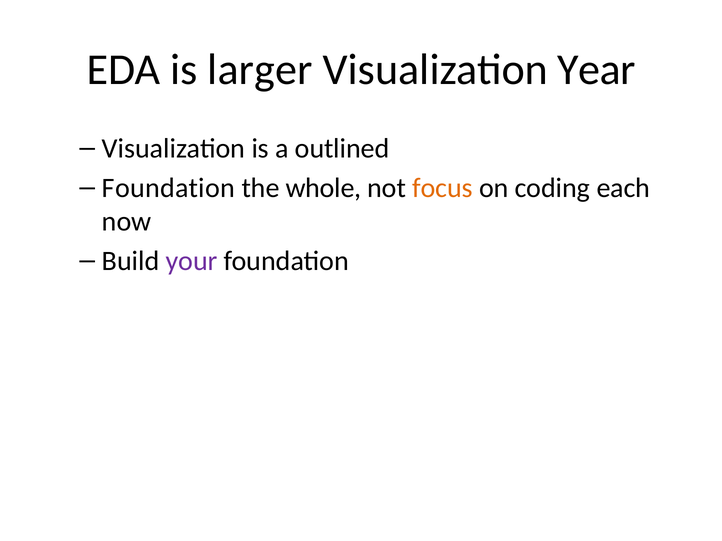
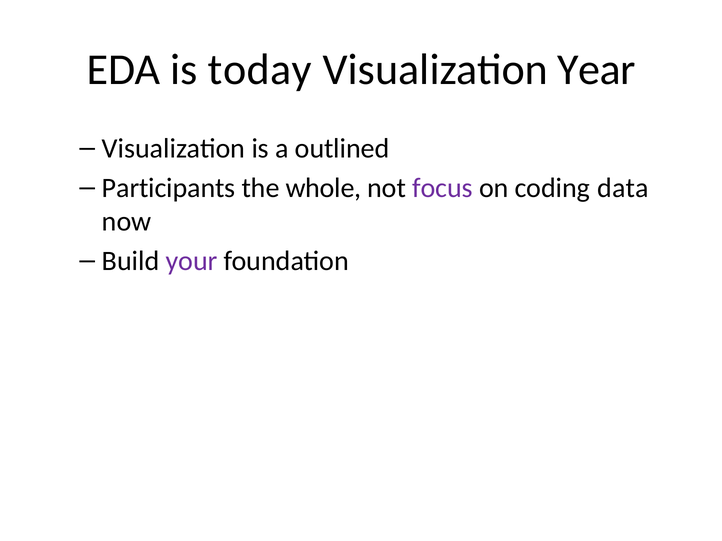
larger: larger -> today
Foundation at (168, 188): Foundation -> Participants
focus colour: orange -> purple
each: each -> data
